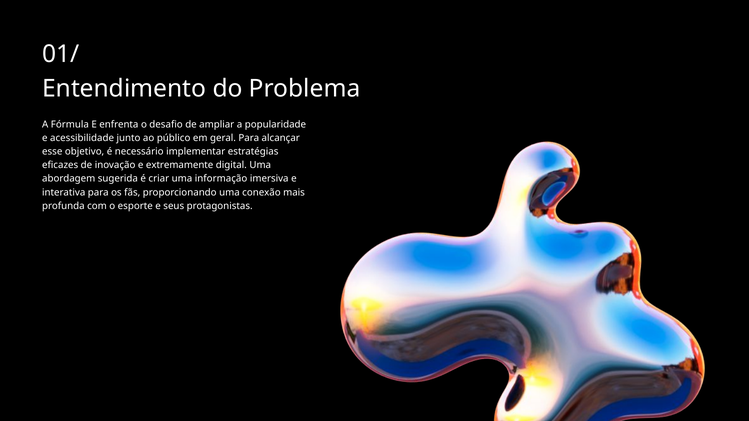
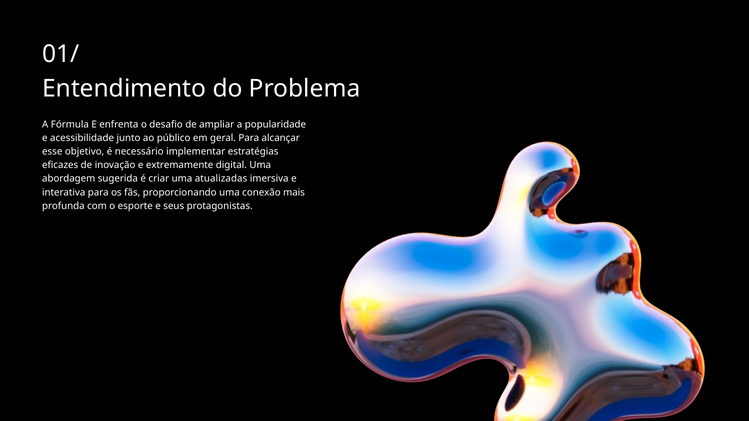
informação: informação -> atualizadas
